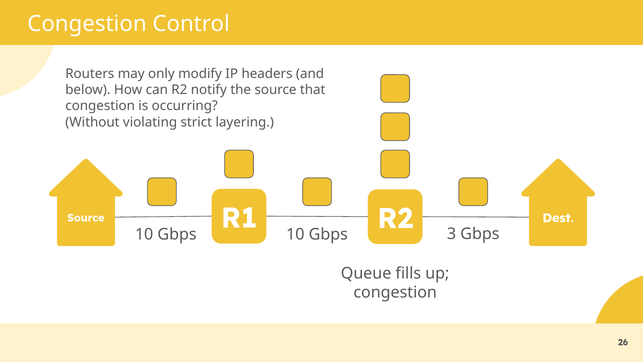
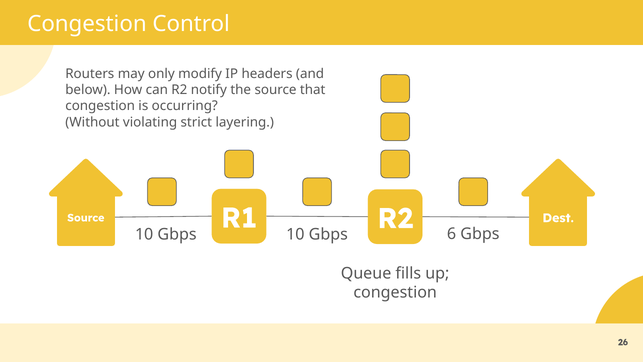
3: 3 -> 6
